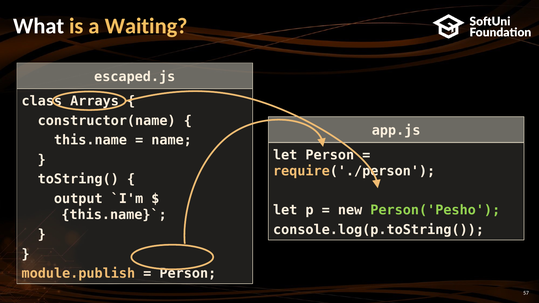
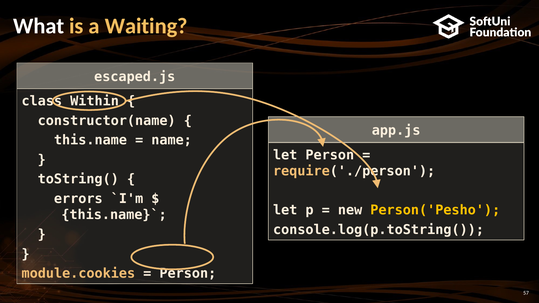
Arrays: Arrays -> Within
output: output -> errors
Person('Pesho colour: light green -> yellow
module.publish: module.publish -> module.cookies
